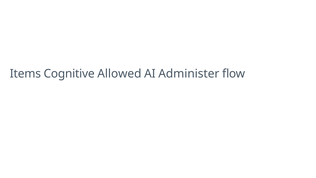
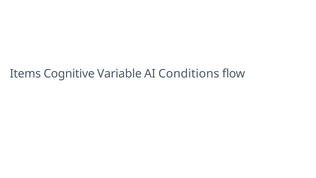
Allowed: Allowed -> Variable
Administer: Administer -> Conditions
